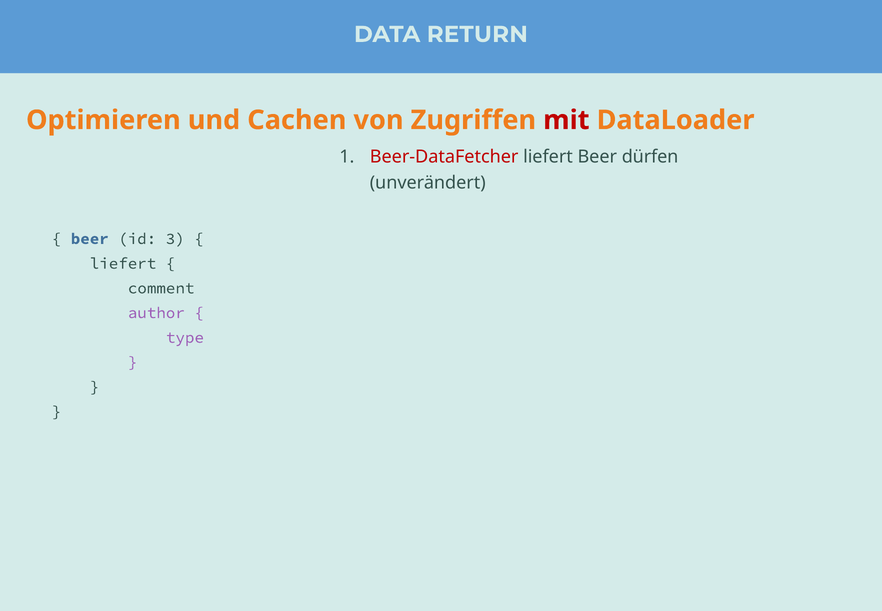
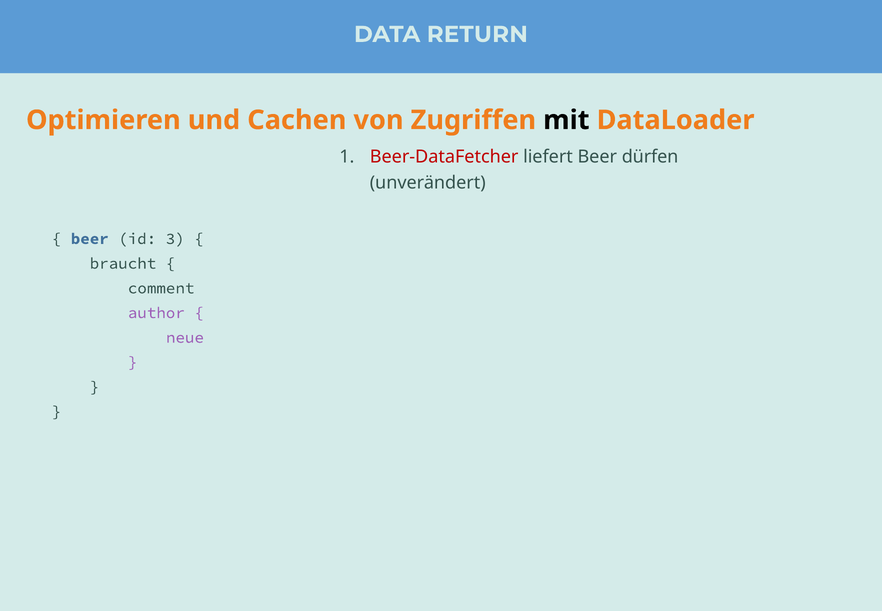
mit colour: red -> black
liefert at (123, 263): liefert -> braucht
type: type -> neue
